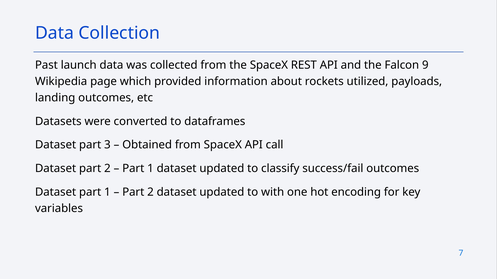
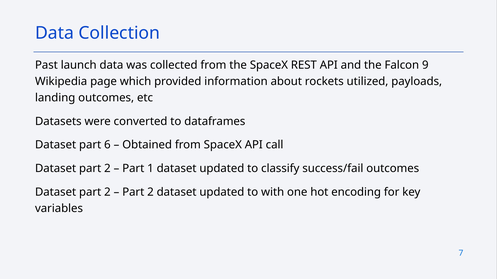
3: 3 -> 6
1 at (107, 192): 1 -> 2
